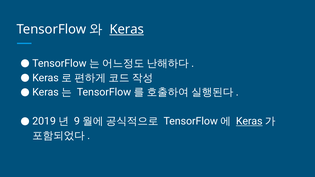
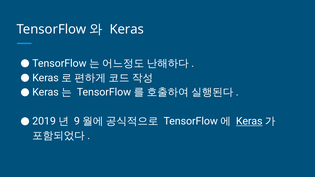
Keras at (127, 29) underline: present -> none
